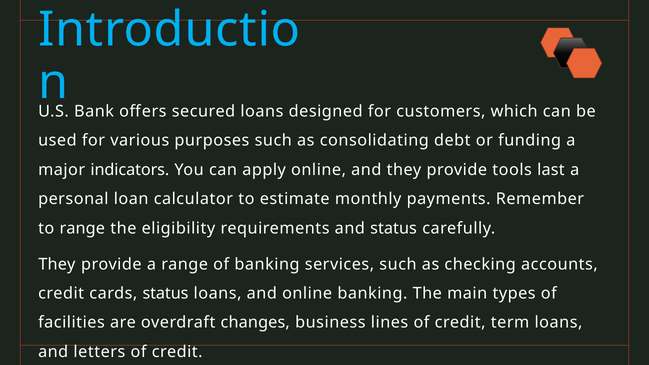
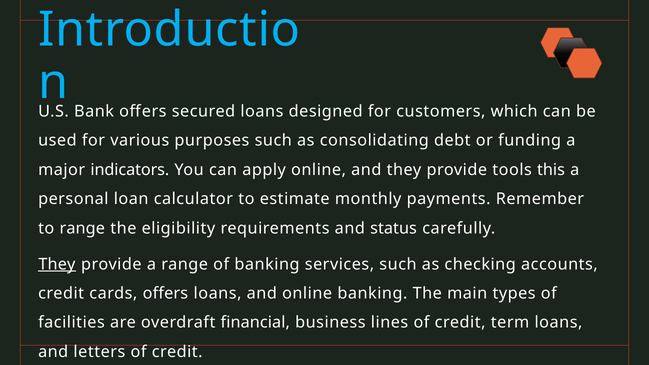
last: last -> this
They at (57, 264) underline: none -> present
cards status: status -> offers
changes: changes -> financial
